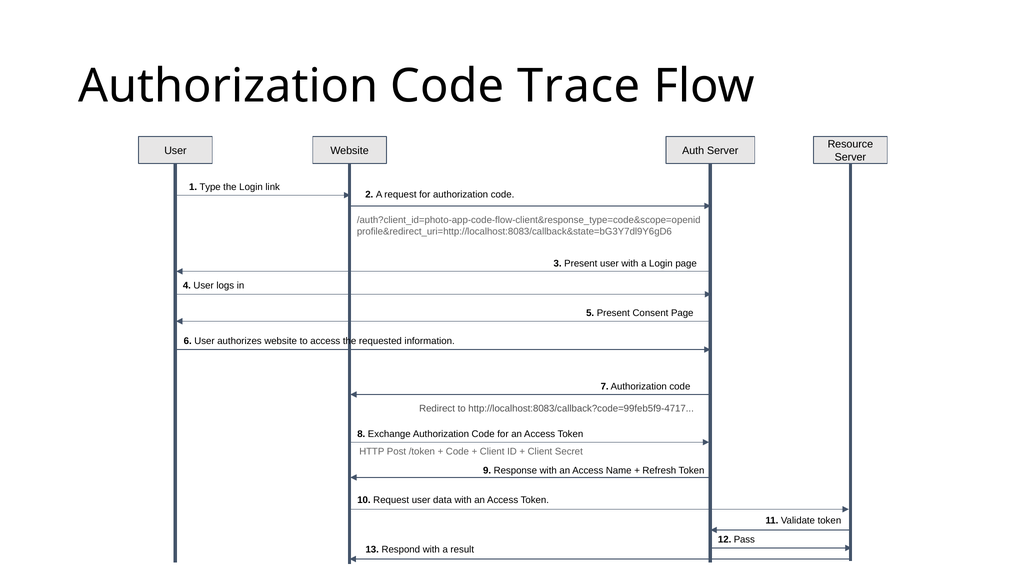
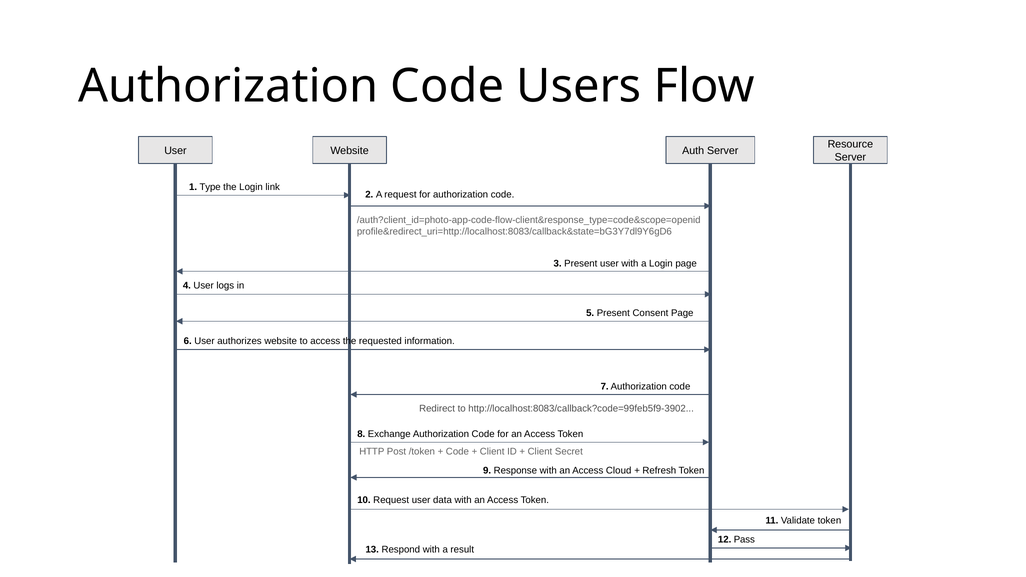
Trace: Trace -> Users
http://localhost:8083/callback?code=99feb5f9-4717: http://localhost:8083/callback?code=99feb5f9-4717 -> http://localhost:8083/callback?code=99feb5f9-3902
Name: Name -> Cloud
